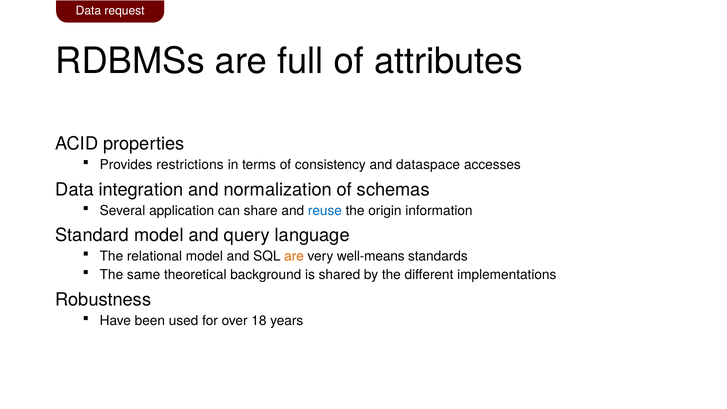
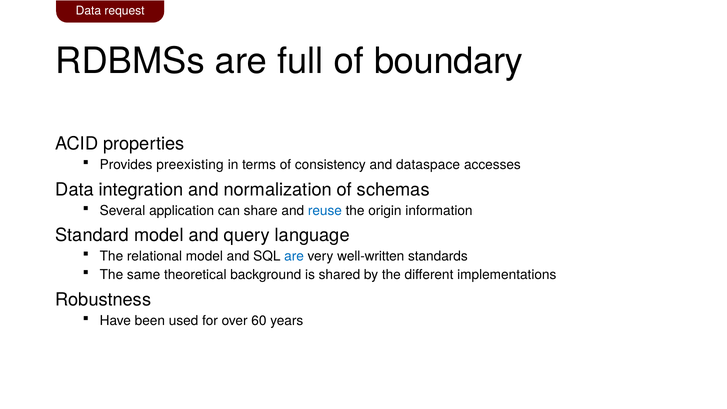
attributes: attributes -> boundary
restrictions: restrictions -> preexisting
are at (294, 256) colour: orange -> blue
well-means: well-means -> well-written
18: 18 -> 60
